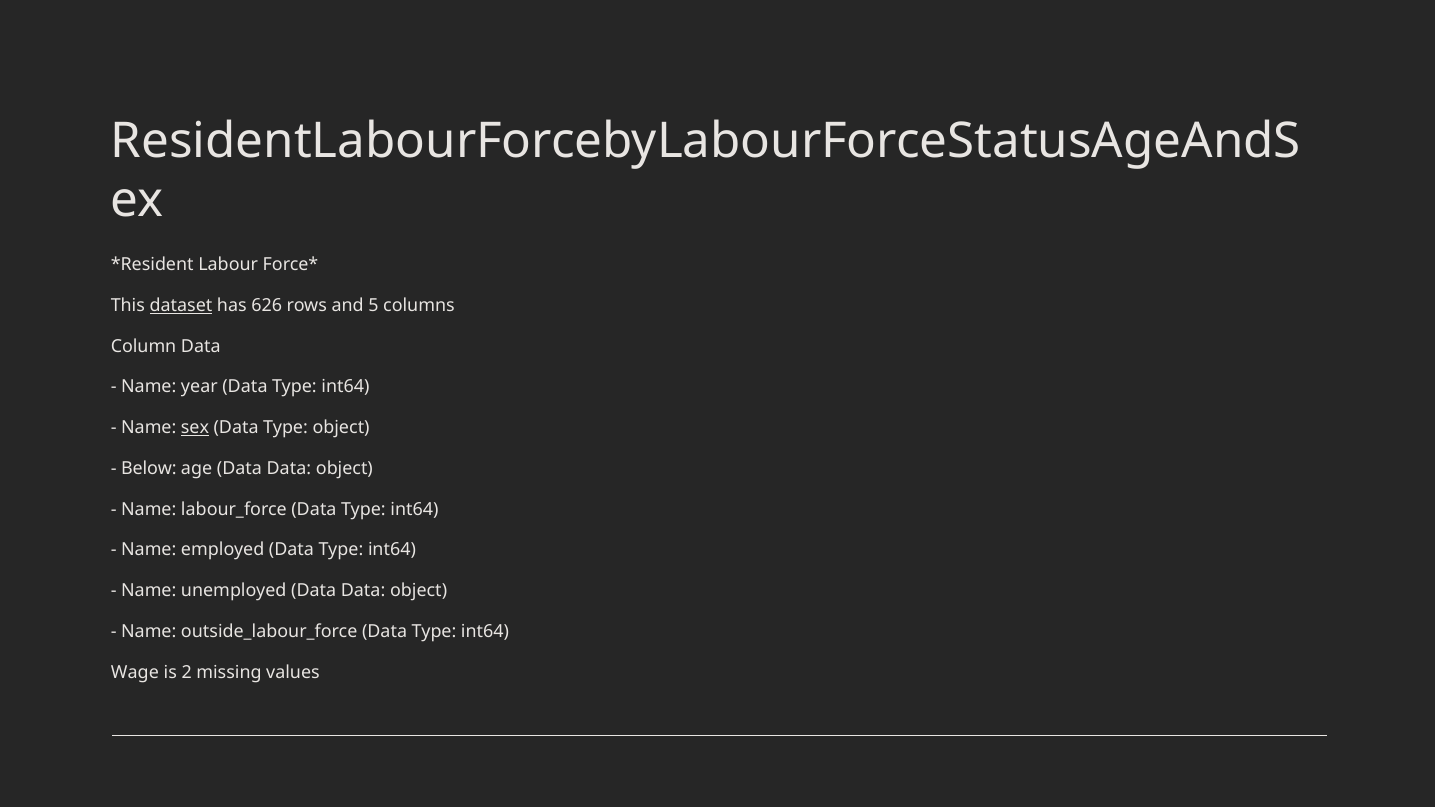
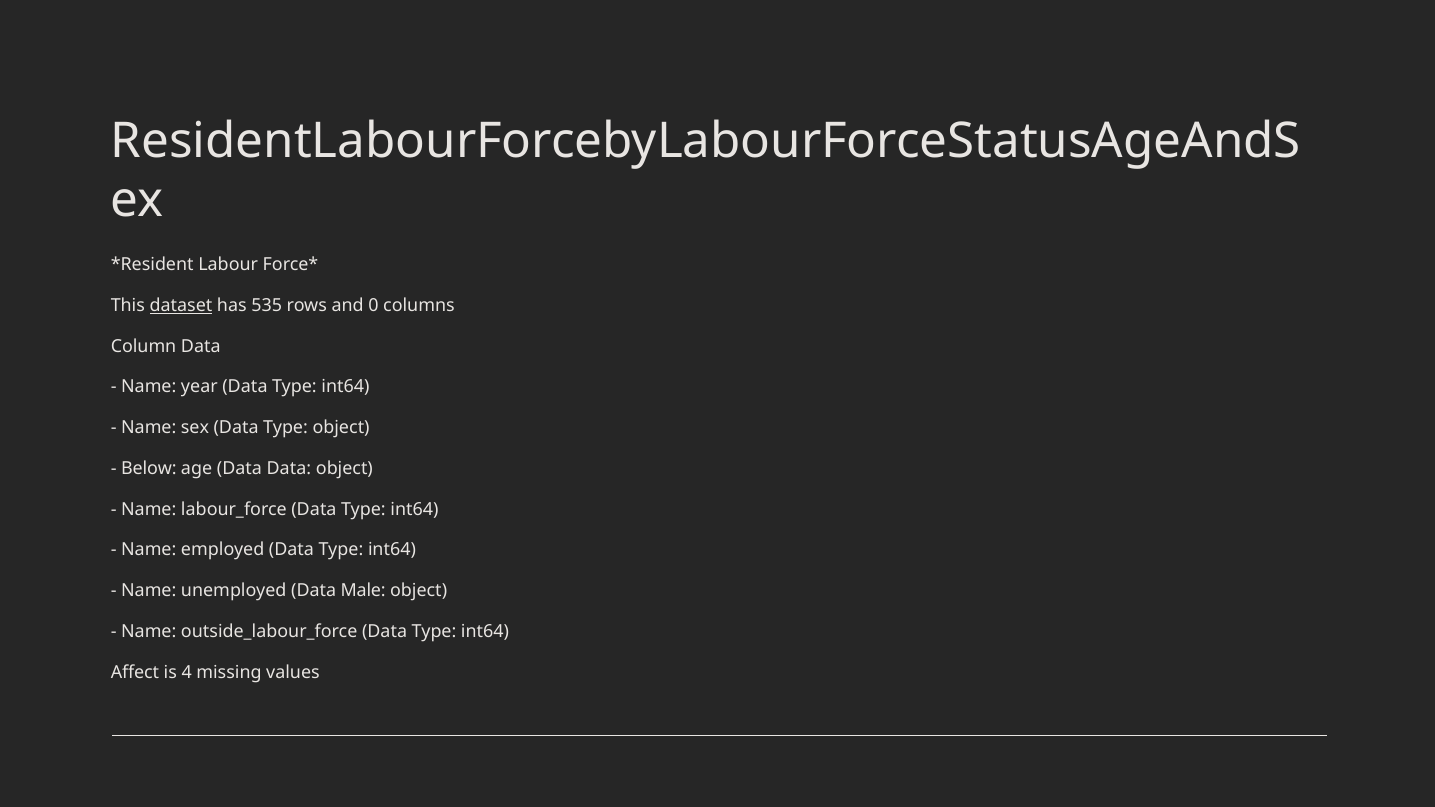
626: 626 -> 535
5: 5 -> 0
sex underline: present -> none
unemployed Data Data: Data -> Male
Wage: Wage -> Affect
2: 2 -> 4
